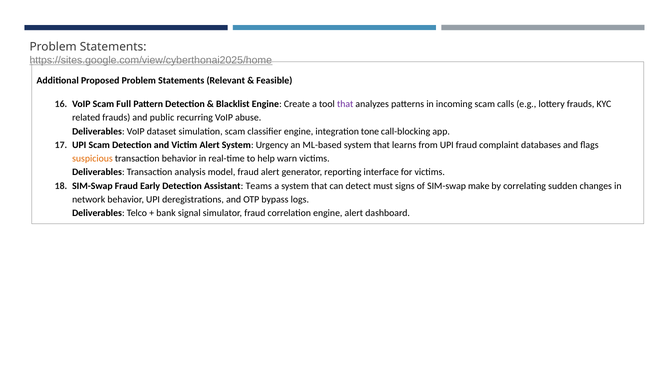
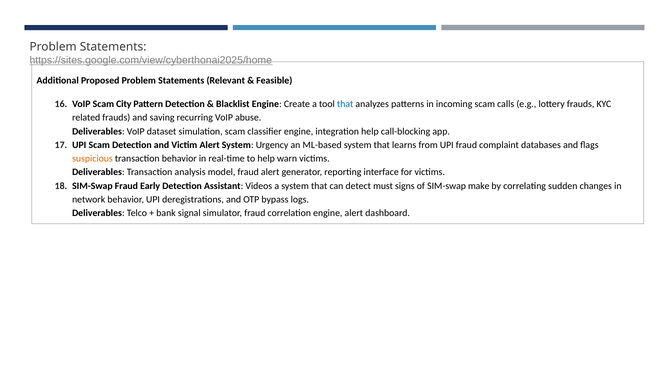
Full: Full -> City
that at (345, 104) colour: purple -> blue
public: public -> saving
integration tone: tone -> help
Teams: Teams -> Videos
